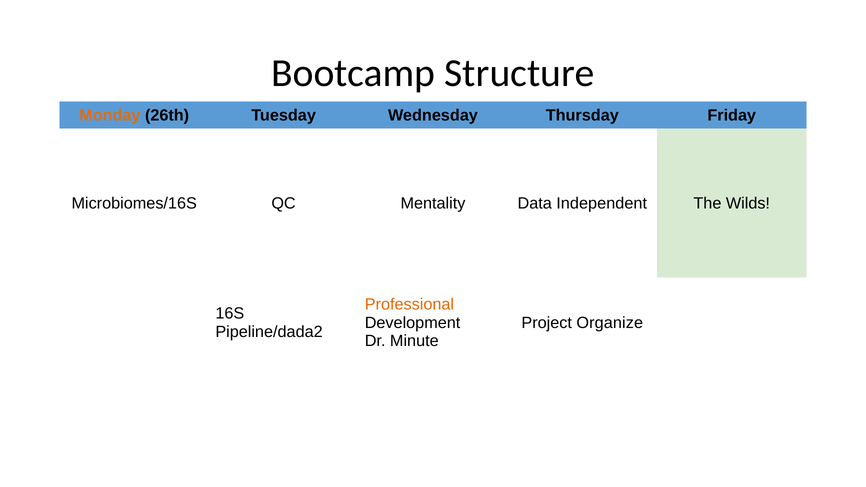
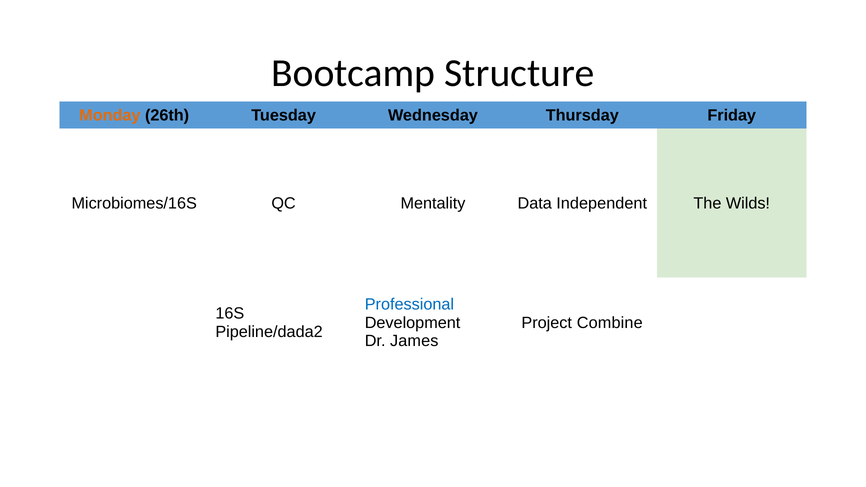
Professional colour: orange -> blue
Organize: Organize -> Combine
Minute: Minute -> James
